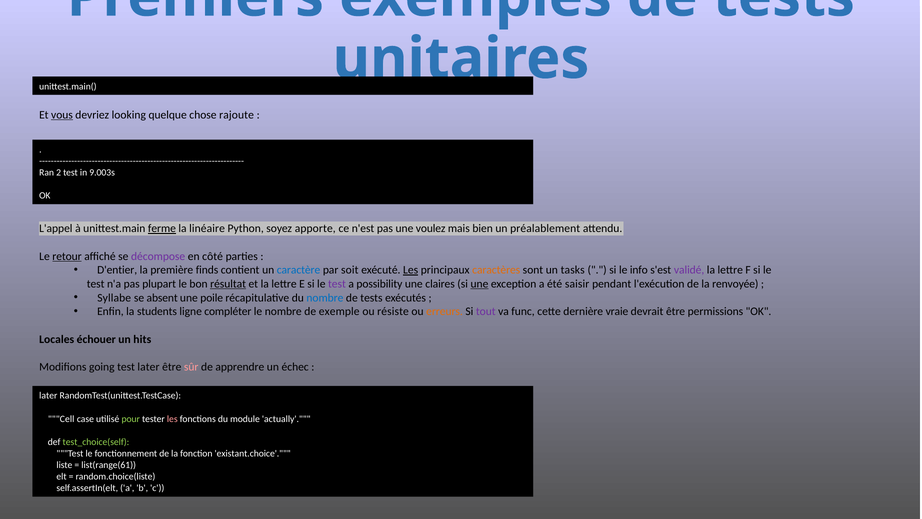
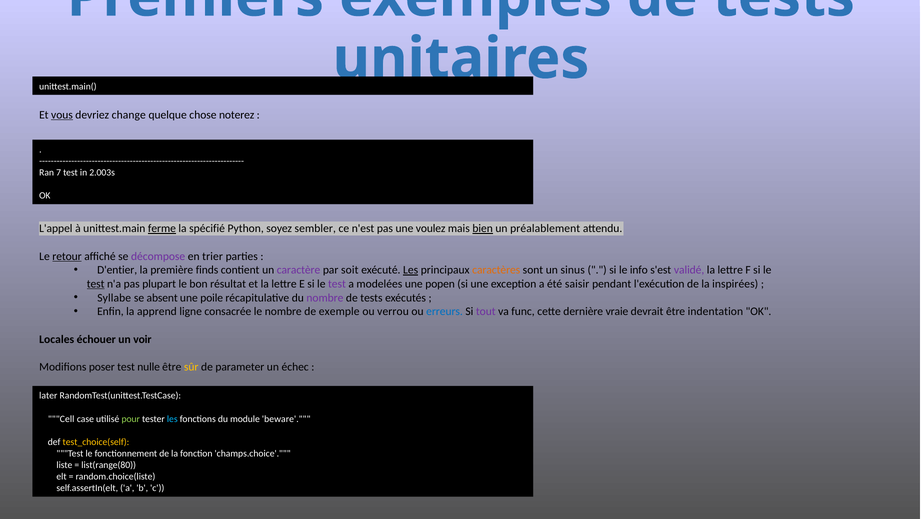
looking: looking -> change
rajoute: rajoute -> noterez
2: 2 -> 7
9.003s: 9.003s -> 2.003s
linéaire: linéaire -> spécifié
apporte: apporte -> sembler
bien underline: none -> present
côté: côté -> trier
caractère colour: blue -> purple
tasks: tasks -> sinus
test at (96, 284) underline: none -> present
résultat underline: present -> none
possibility: possibility -> modelées
claires: claires -> popen
une at (479, 284) underline: present -> none
renvoyée: renvoyée -> inspirées
nombre at (325, 298) colour: blue -> purple
students: students -> apprend
compléter: compléter -> consacrée
résiste: résiste -> verrou
erreurs colour: orange -> blue
permissions: permissions -> indentation
hits: hits -> voir
going: going -> poser
test later: later -> nulle
sûr colour: pink -> yellow
apprendre: apprendre -> parameter
les at (172, 419) colour: pink -> light blue
actually: actually -> beware
test_choice(self colour: light green -> yellow
existant.choice: existant.choice -> champs.choice
list(range(61: list(range(61 -> list(range(80
